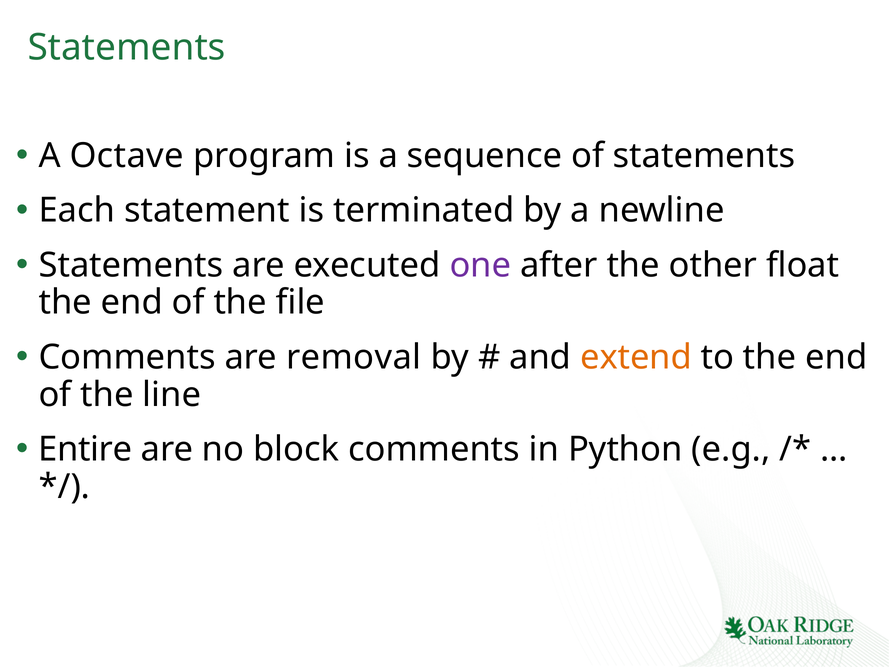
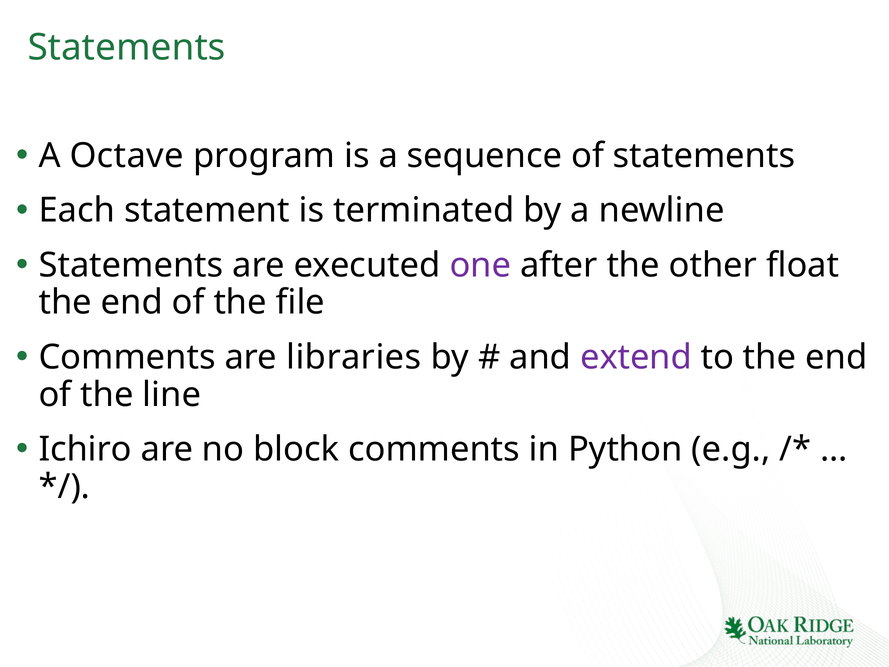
removal: removal -> libraries
extend colour: orange -> purple
Entire: Entire -> Ichiro
